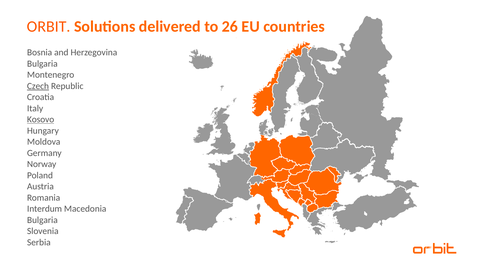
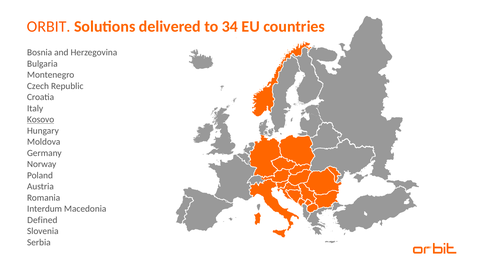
26: 26 -> 34
Czech underline: present -> none
Bulgaria at (42, 220): Bulgaria -> Defined
